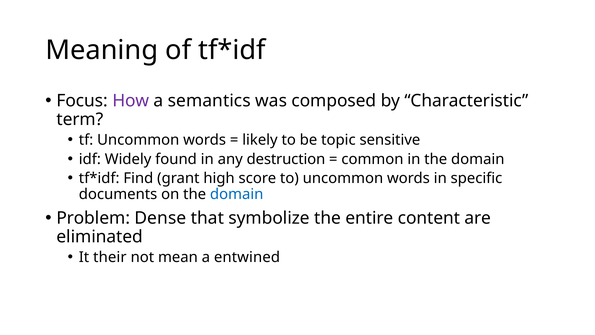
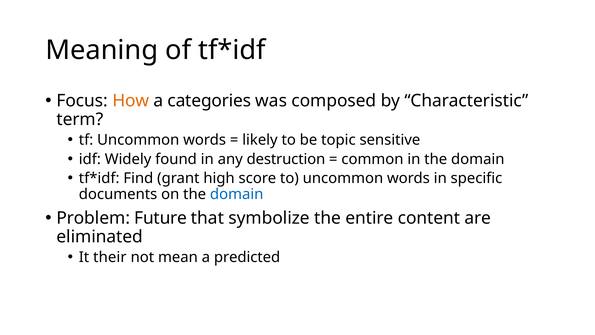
How colour: purple -> orange
semantics: semantics -> categories
Dense: Dense -> Future
entwined: entwined -> predicted
